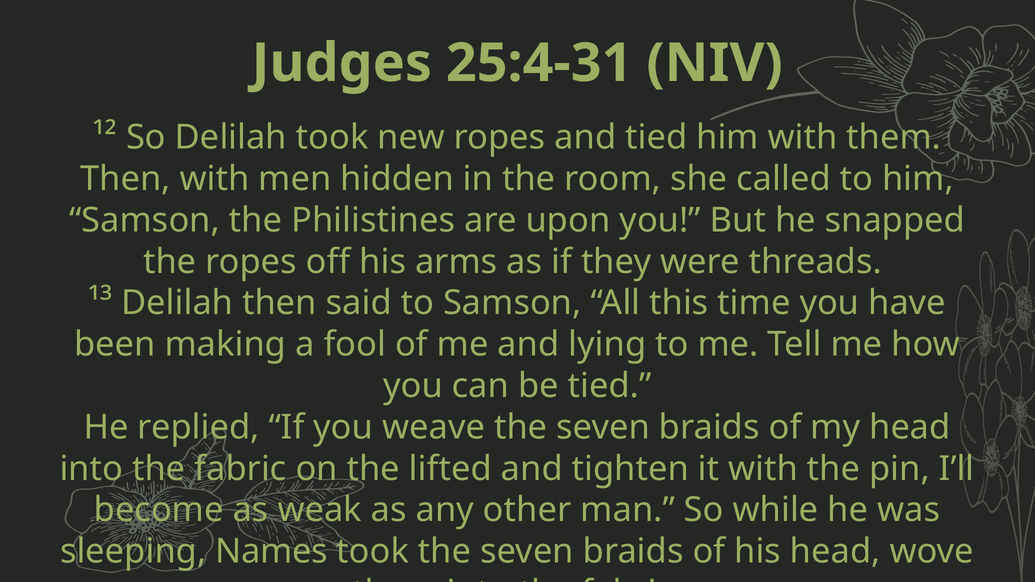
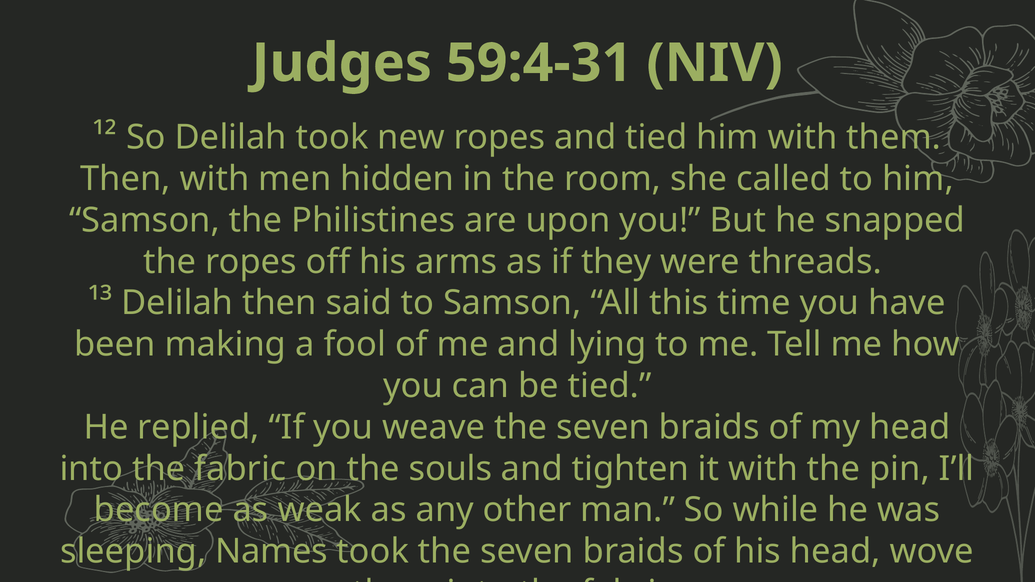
25:4-31: 25:4-31 -> 59:4-31
lifted: lifted -> souls
